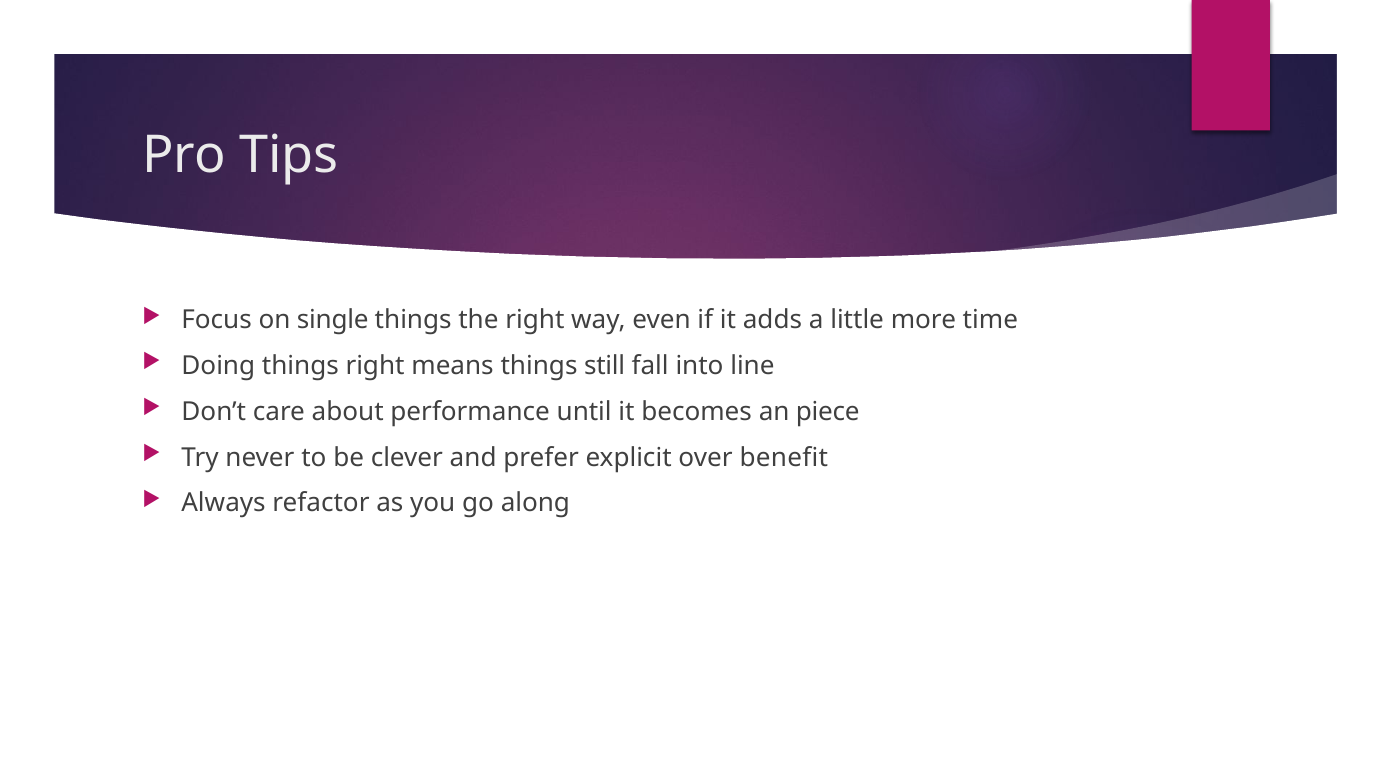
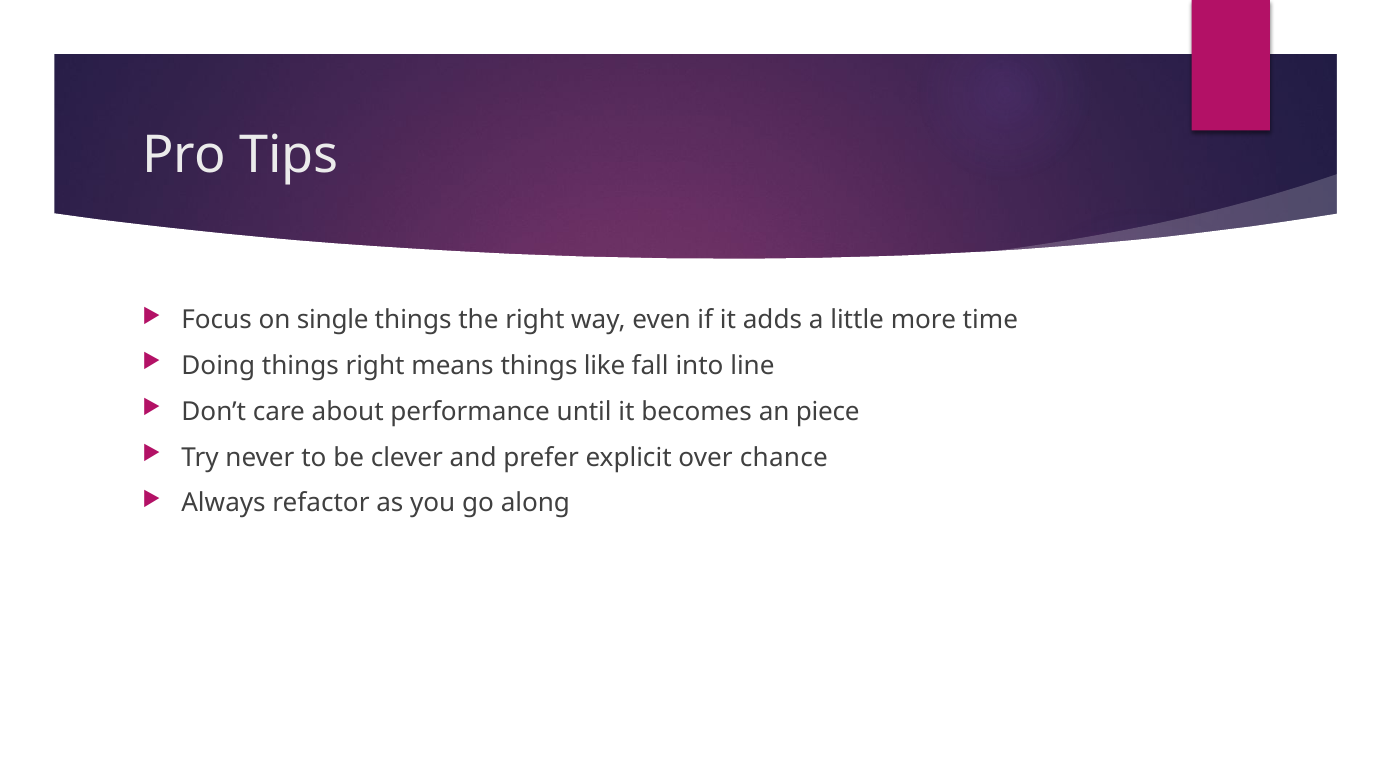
still: still -> like
benefit: benefit -> chance
